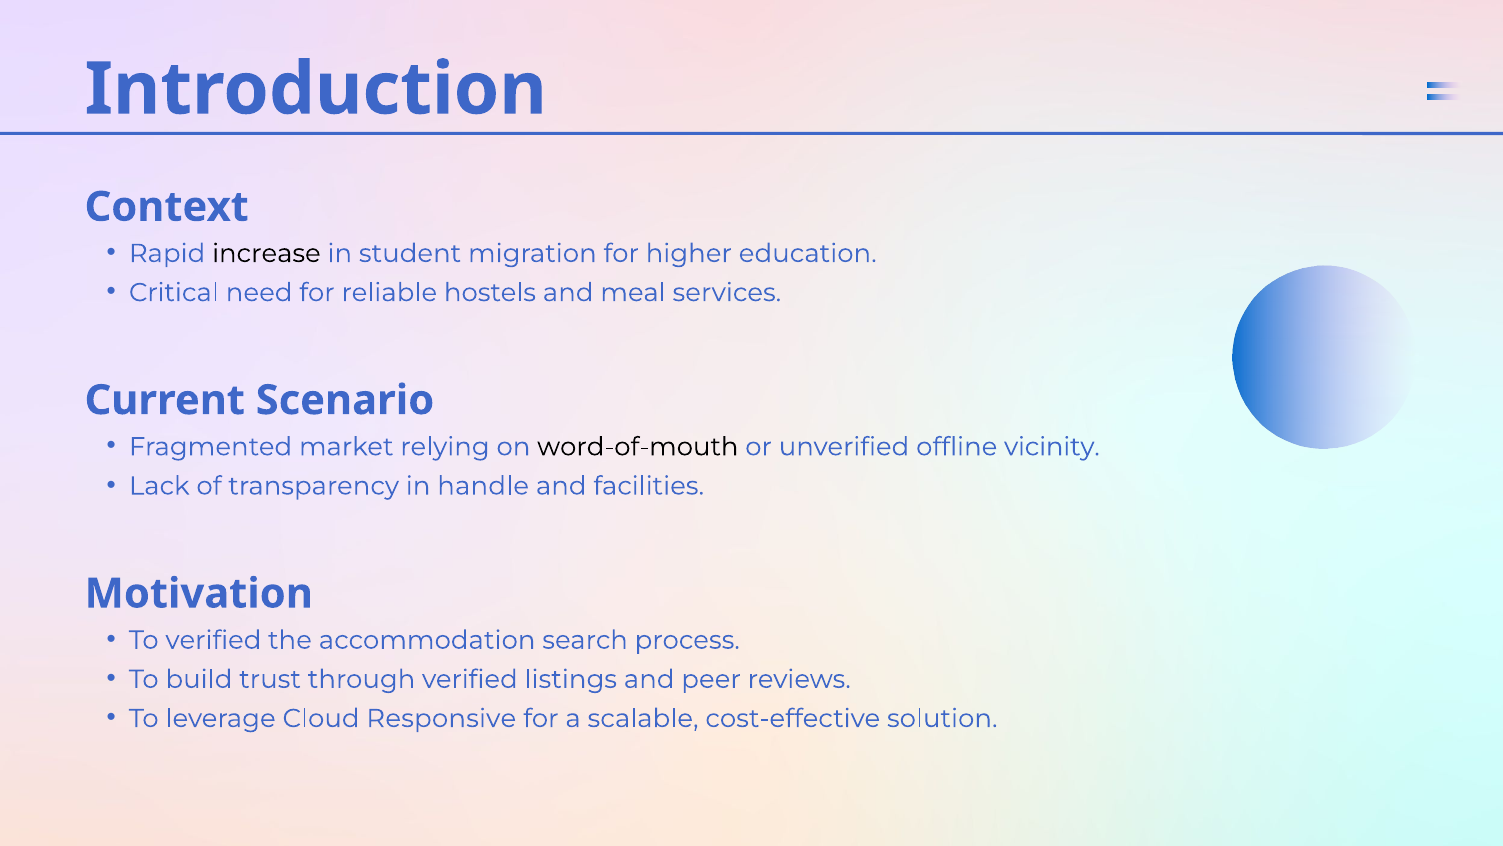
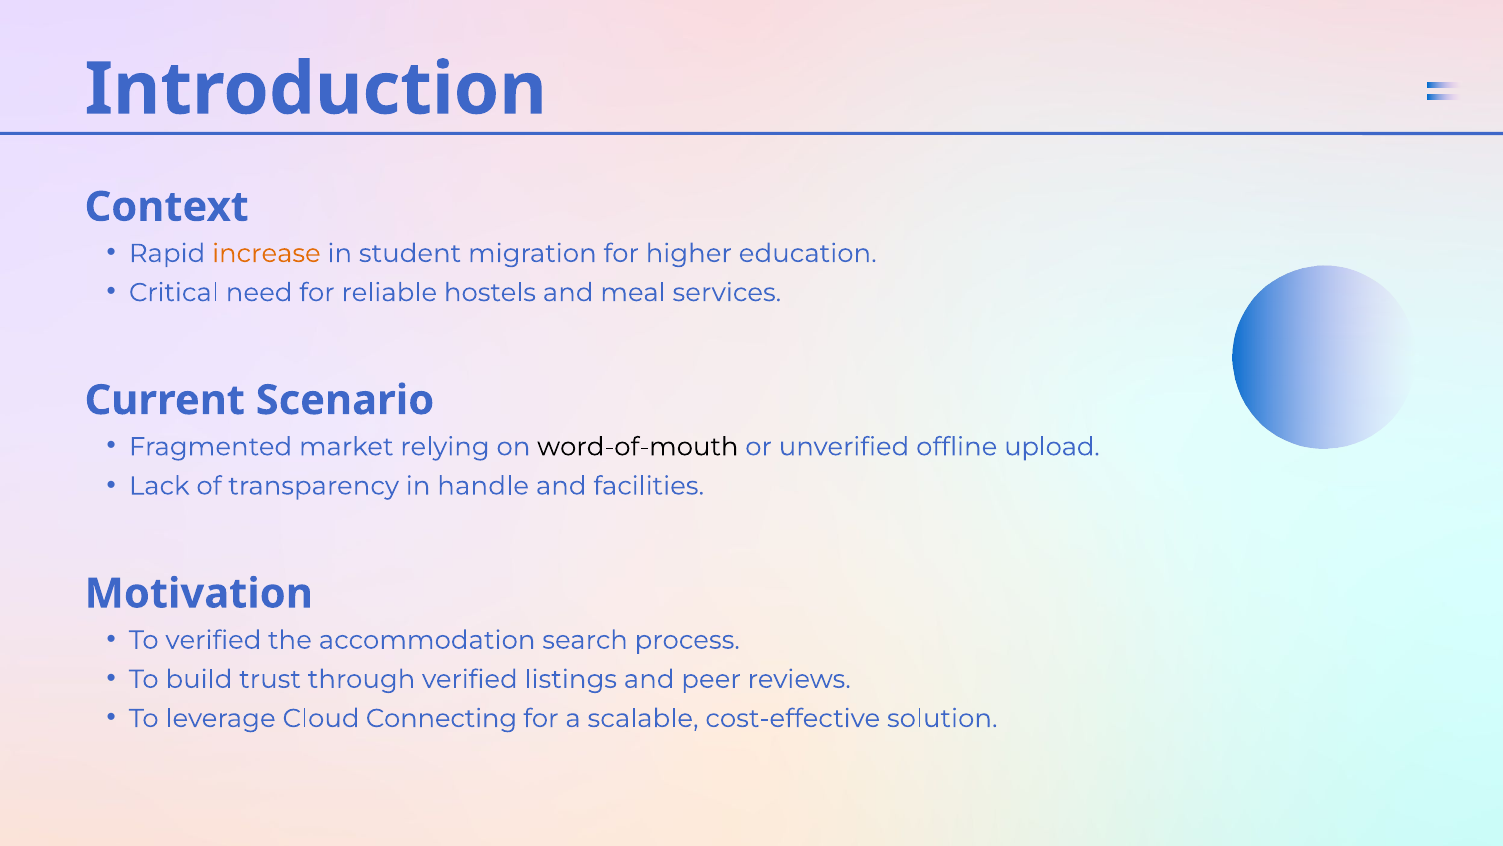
increase colour: black -> orange
vicinity: vicinity -> upload
Responsive: Responsive -> Connecting
